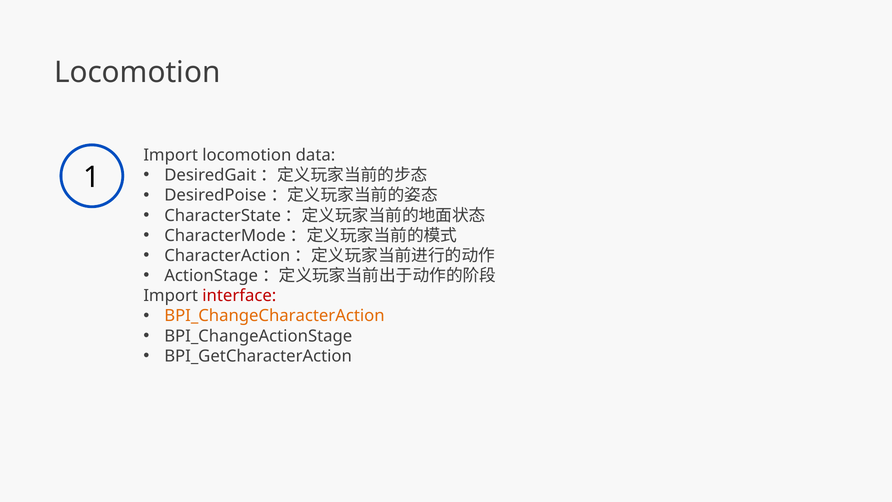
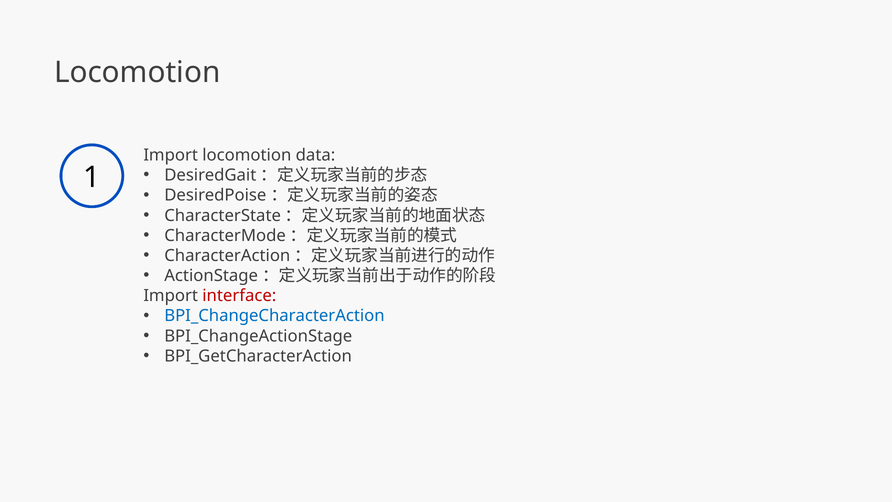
BPI_ChangeCharacterAction colour: orange -> blue
